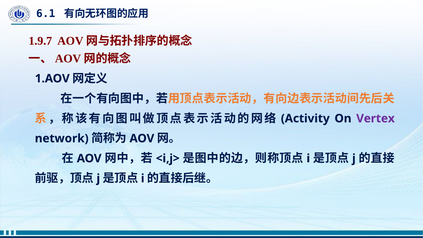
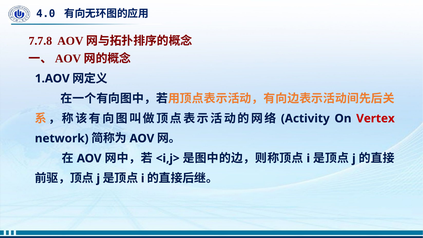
6.1: 6.1 -> 4.0
1.9.7: 1.9.7 -> 7.7.8
Vertex colour: purple -> red
